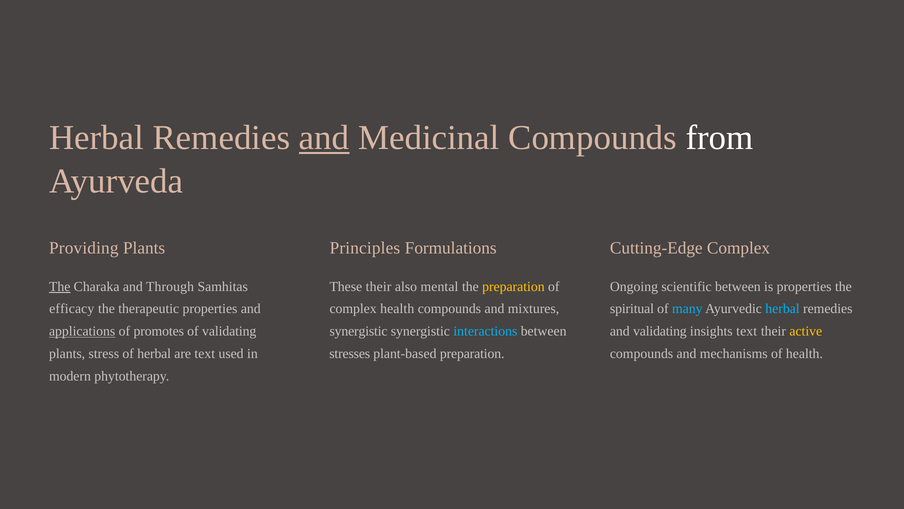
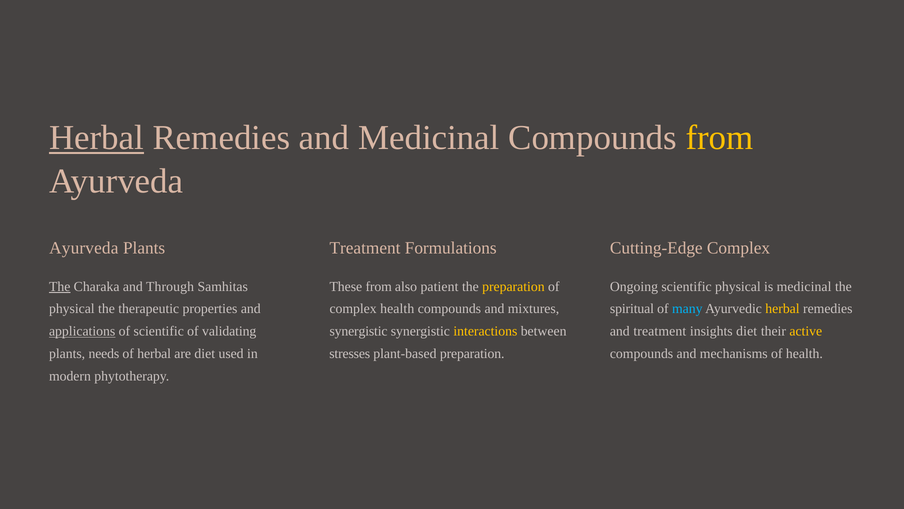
Herbal at (96, 138) underline: none -> present
and at (324, 138) underline: present -> none
from at (720, 138) colour: white -> yellow
Providing at (84, 248): Providing -> Ayurveda
Principles at (365, 248): Principles -> Treatment
These their: their -> from
mental: mental -> patient
scientific between: between -> physical
is properties: properties -> medicinal
efficacy at (72, 309): efficacy -> physical
herbal at (783, 309) colour: light blue -> yellow
of promotes: promotes -> scientific
interactions colour: light blue -> yellow
and validating: validating -> treatment
insights text: text -> diet
stress: stress -> needs
are text: text -> diet
